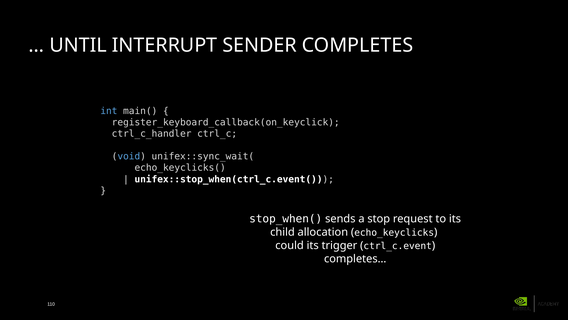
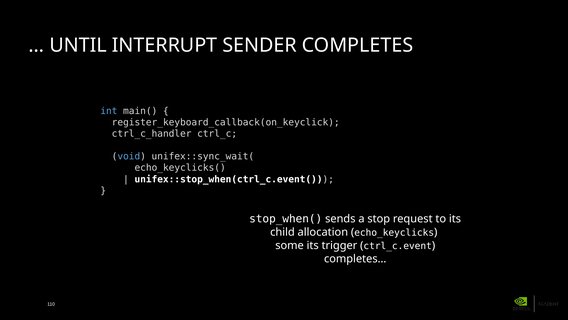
could: could -> some
